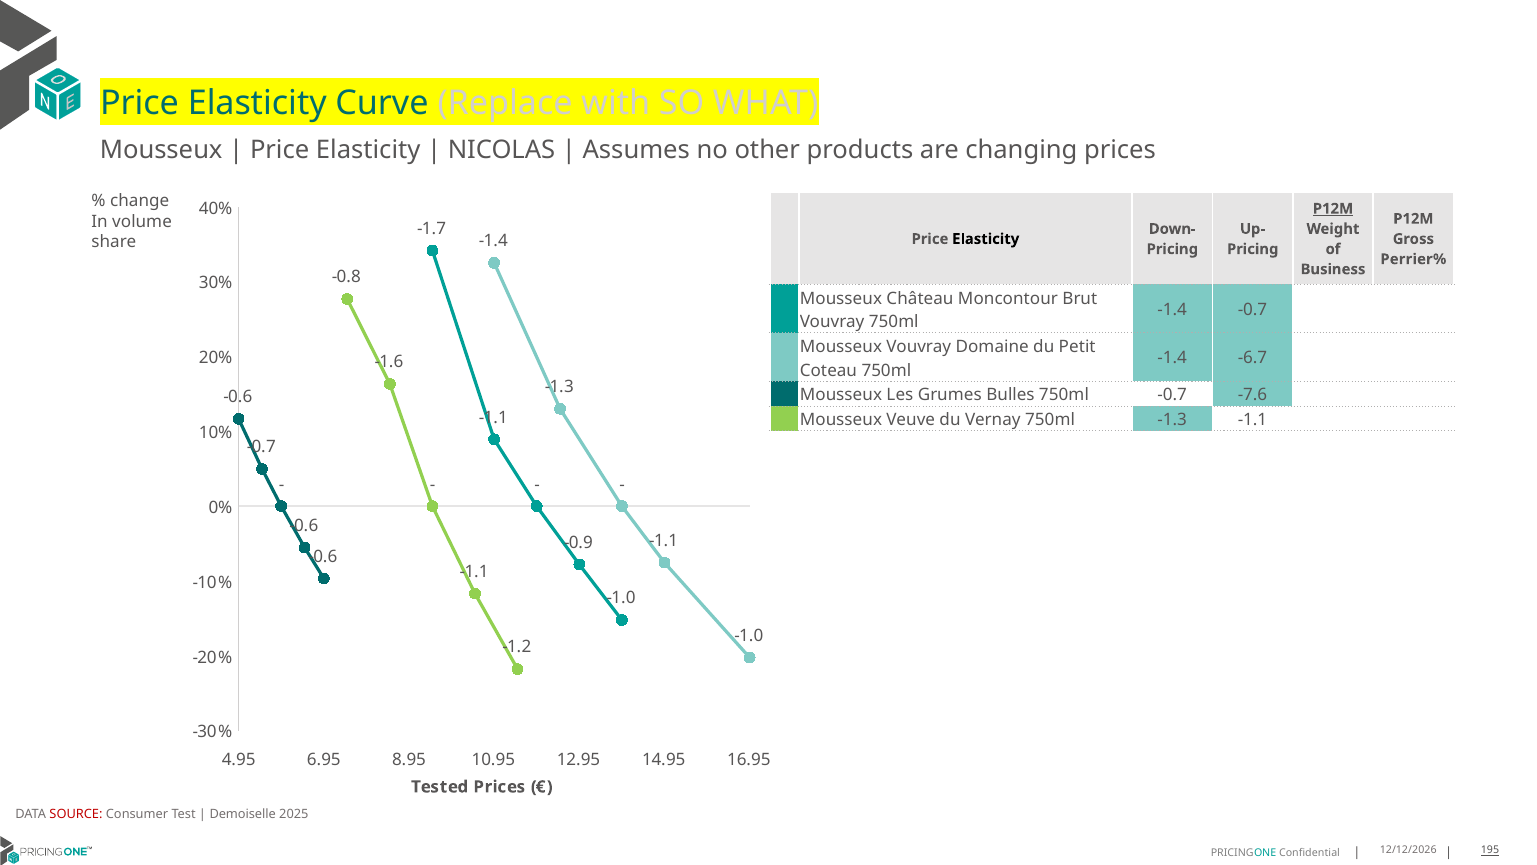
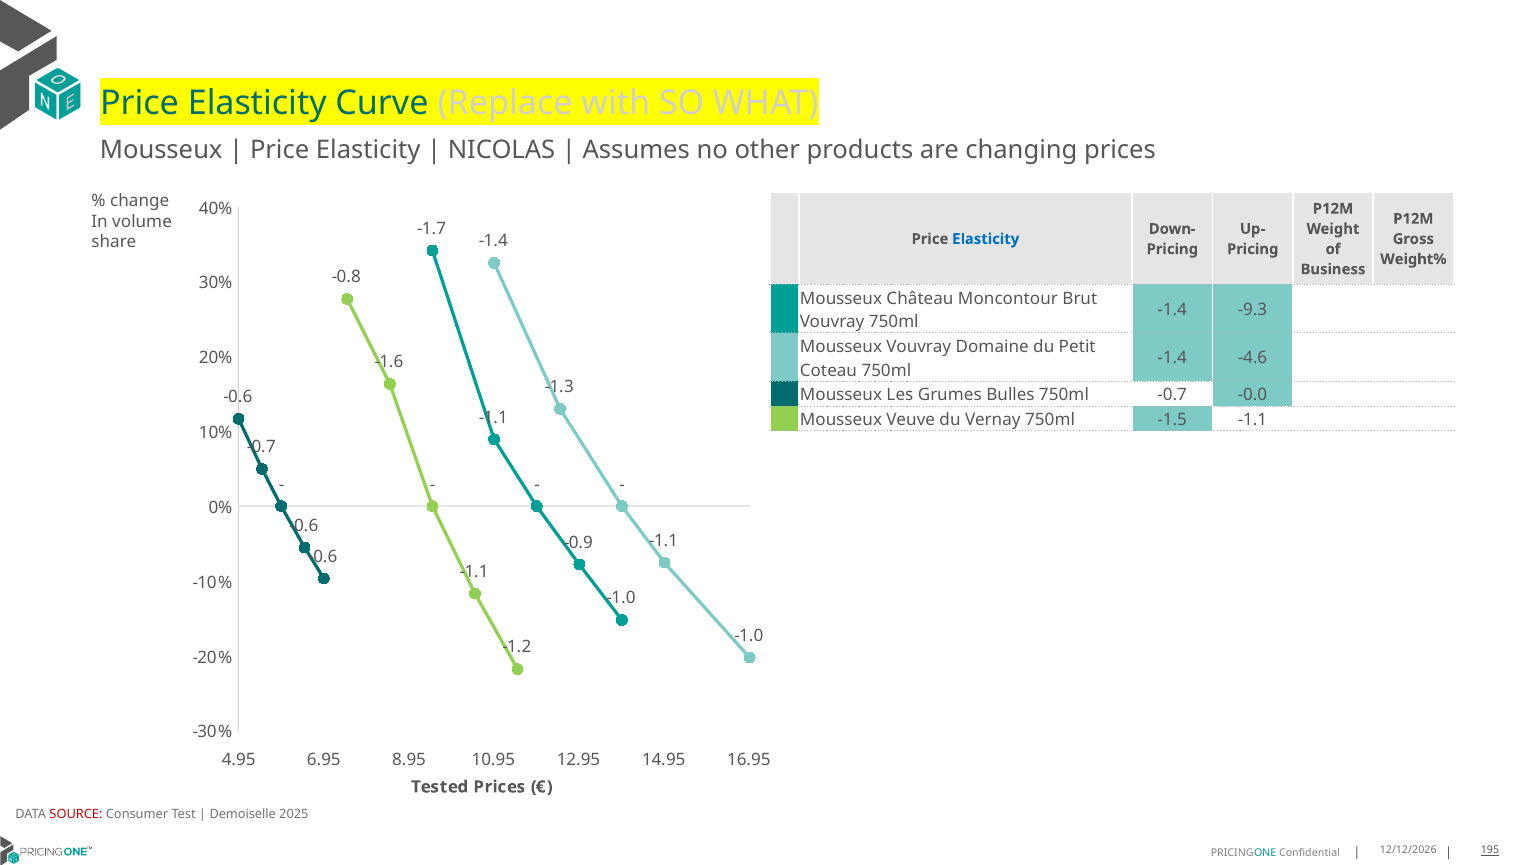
P12M at (1333, 209) underline: present -> none
Elasticity at (986, 239) colour: black -> blue
Perrier%: Perrier% -> Weight%
-1.4 -0.7: -0.7 -> -9.3
-6.7: -6.7 -> -4.6
-7.6: -7.6 -> -0.0
750ml -1.3: -1.3 -> -1.5
